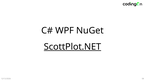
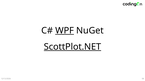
WPF underline: none -> present
